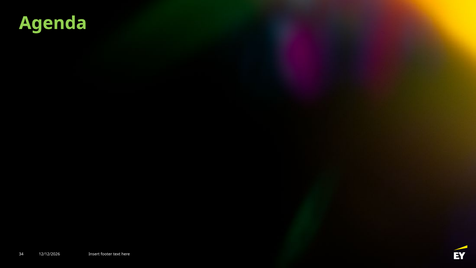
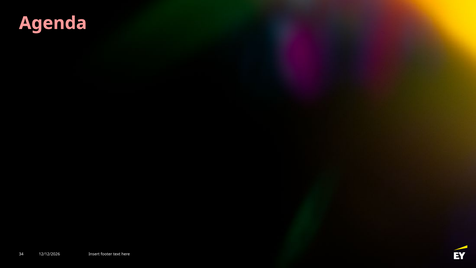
Agenda colour: light green -> pink
